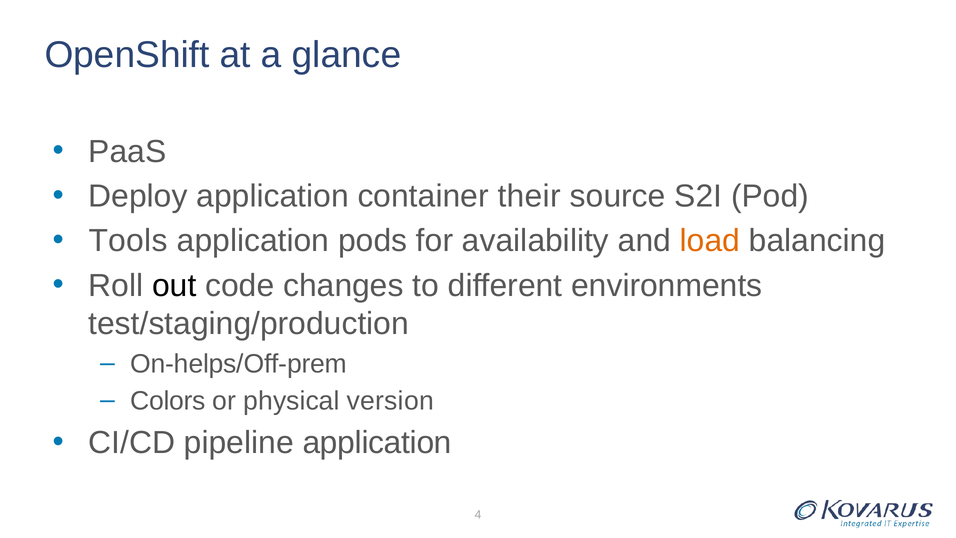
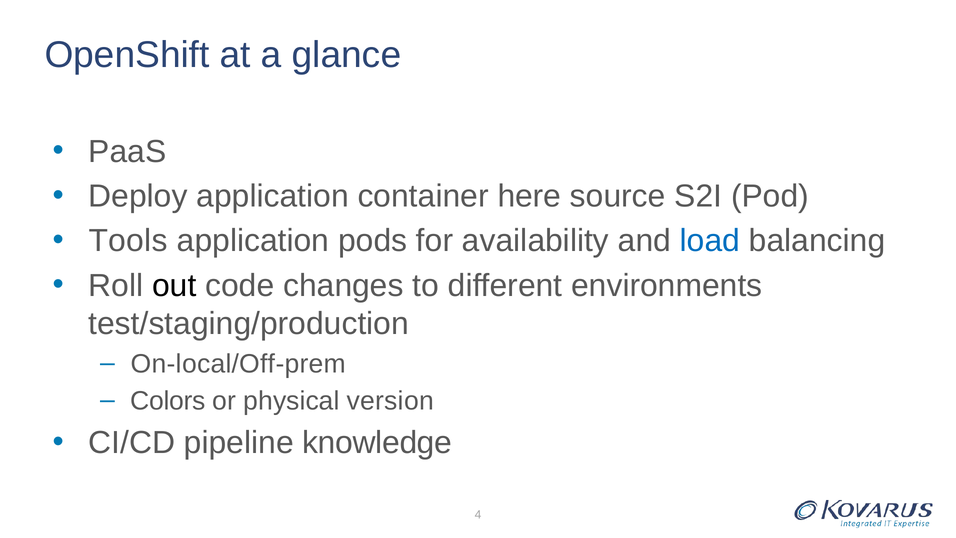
their: their -> here
load colour: orange -> blue
On-helps/Off-prem: On-helps/Off-prem -> On-local/Off-prem
pipeline application: application -> knowledge
